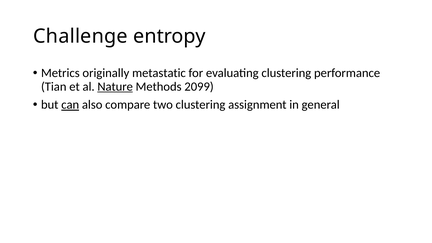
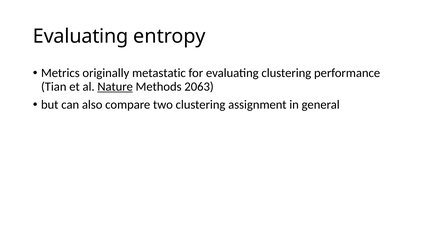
Challenge at (80, 36): Challenge -> Evaluating
2099: 2099 -> 2063
can underline: present -> none
